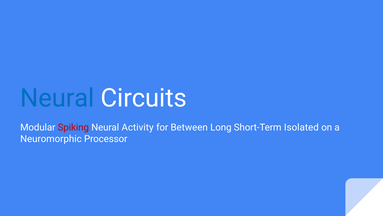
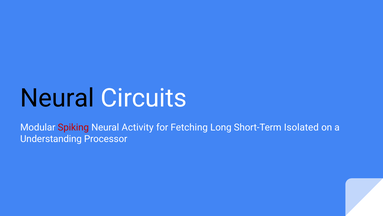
Neural at (57, 98) colour: blue -> black
Between: Between -> Fetching
Neuromorphic: Neuromorphic -> Understanding
